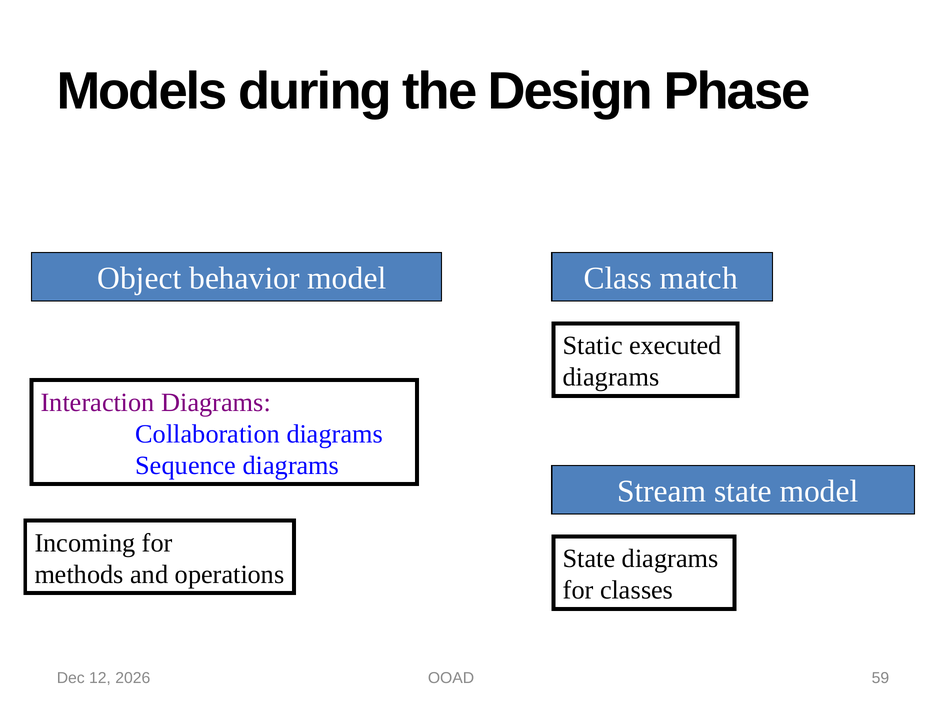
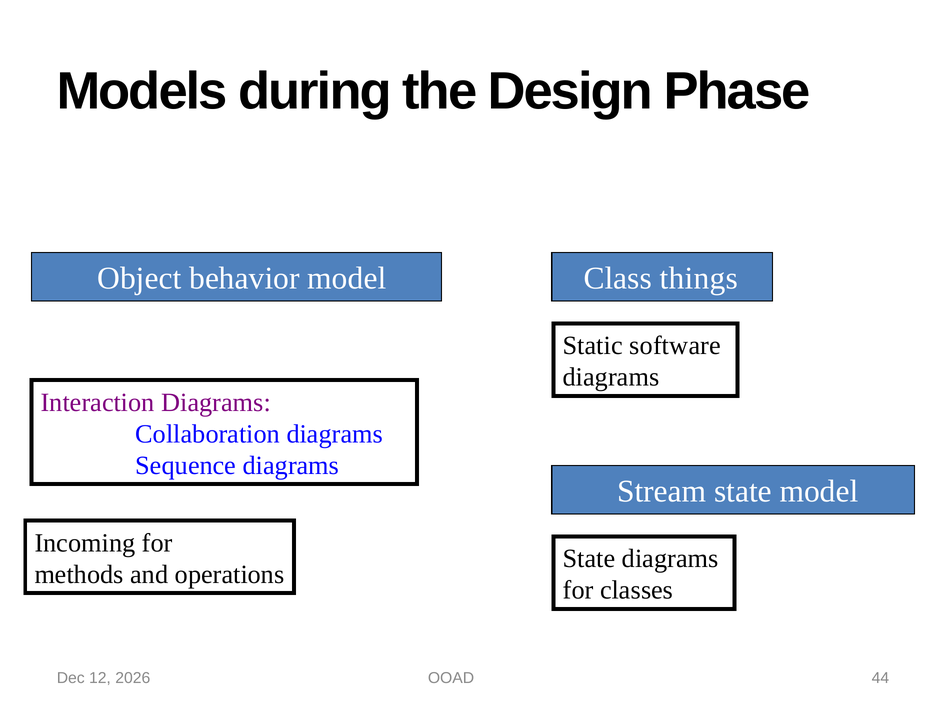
match: match -> things
executed: executed -> software
59: 59 -> 44
